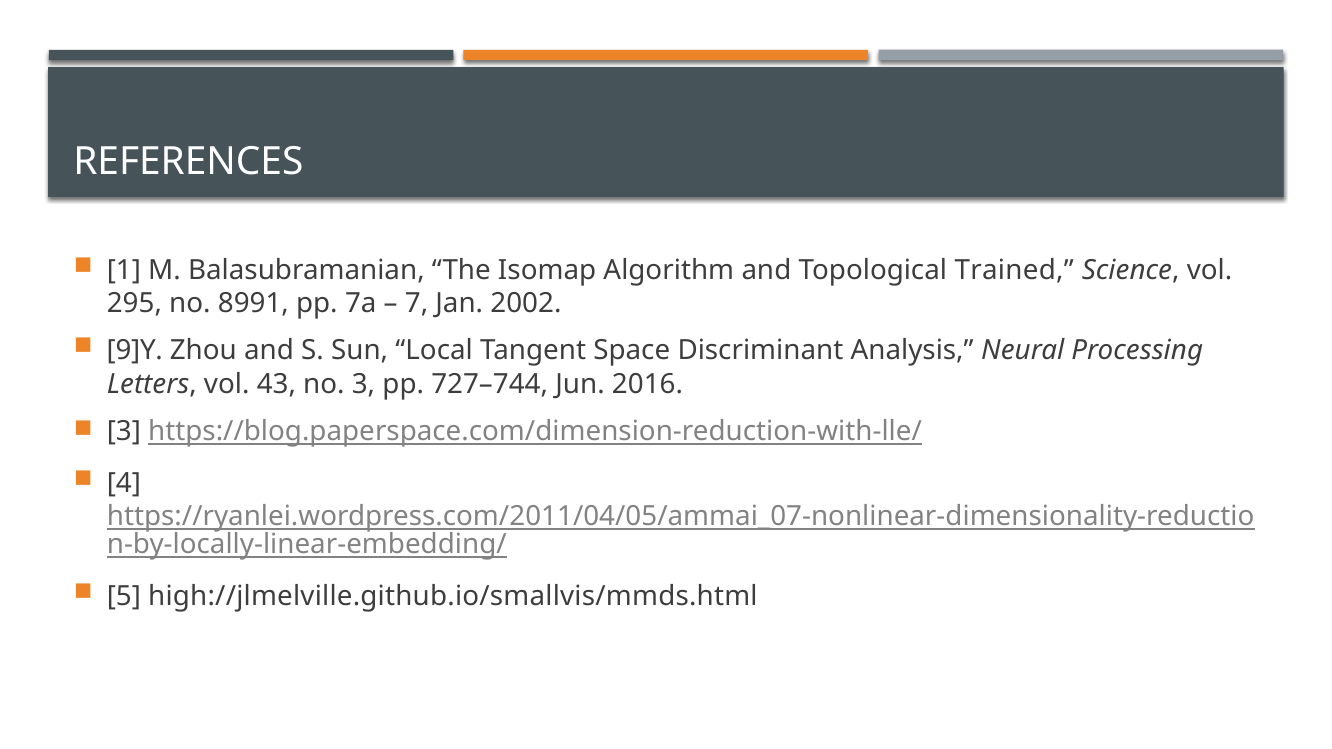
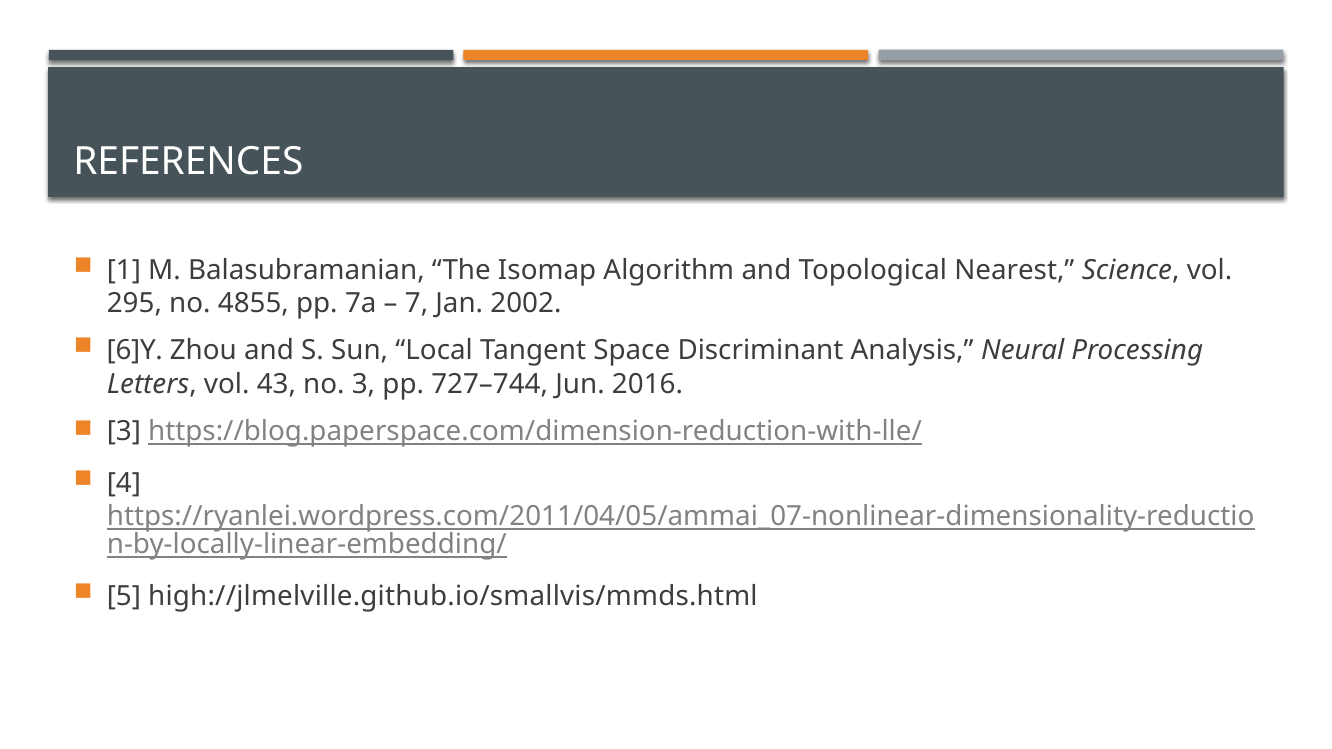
Trained: Trained -> Nearest
8991: 8991 -> 4855
9]Y: 9]Y -> 6]Y
